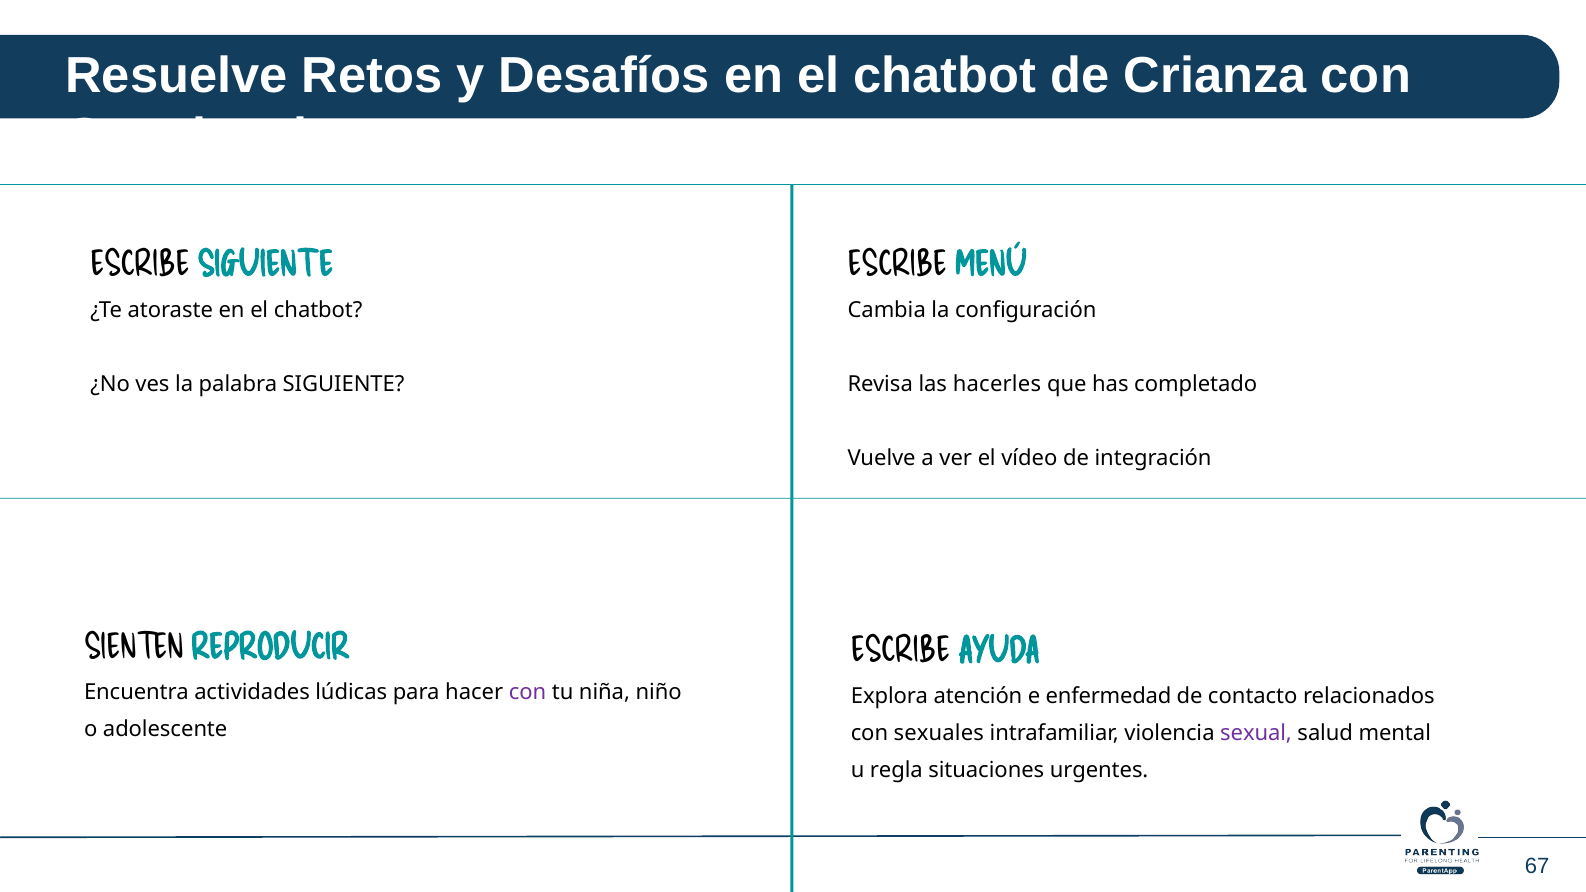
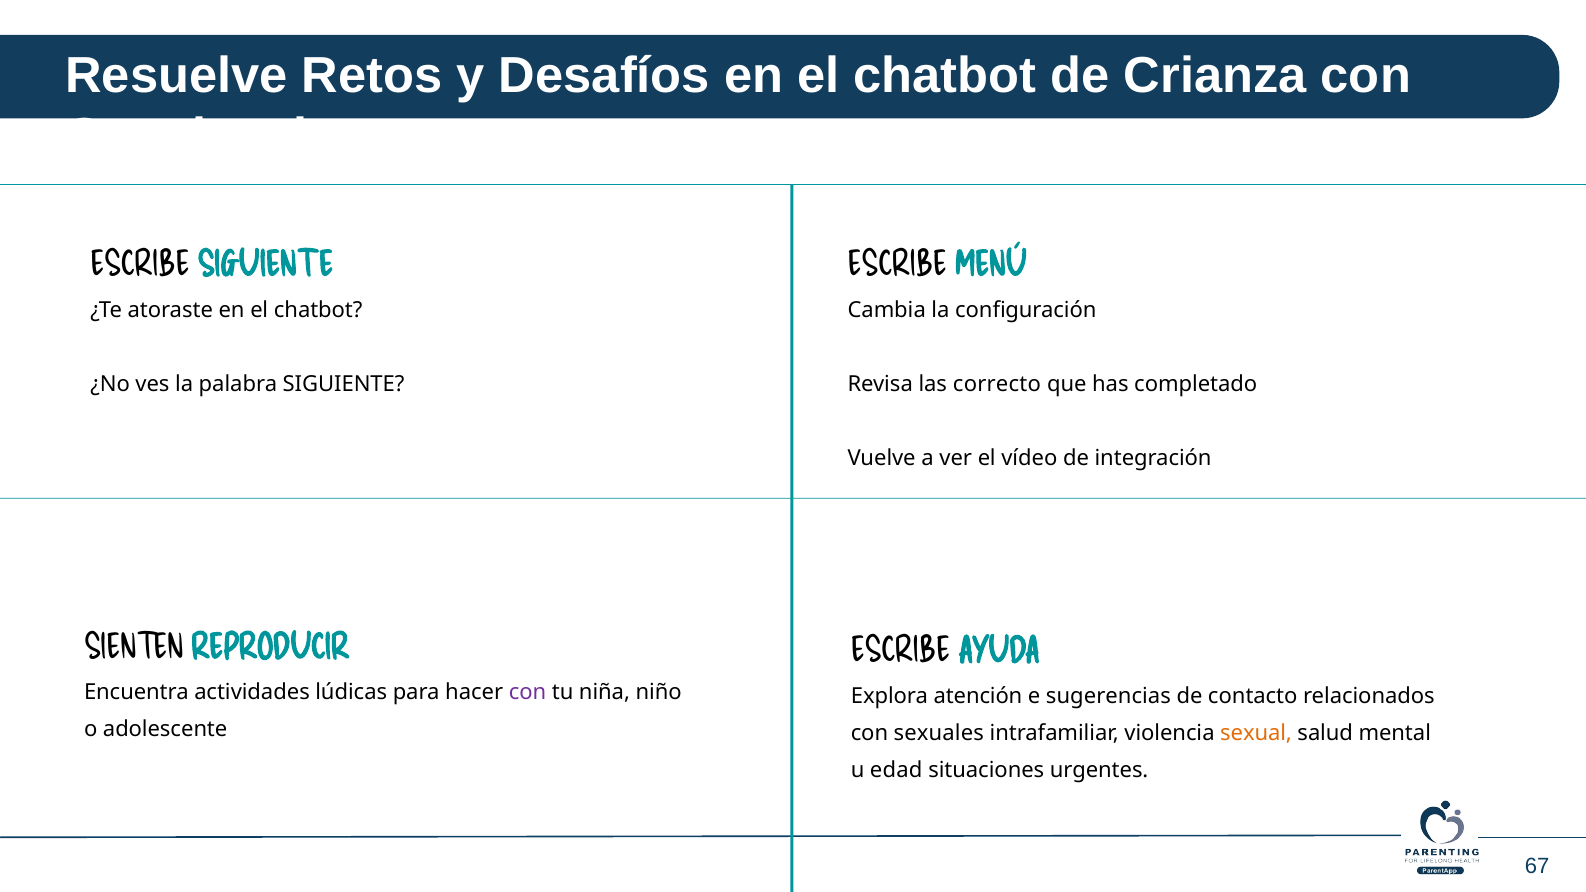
hacerles: hacerles -> correcto
enfermedad: enfermedad -> sugerencias
sexual colour: purple -> orange
regla: regla -> edad
